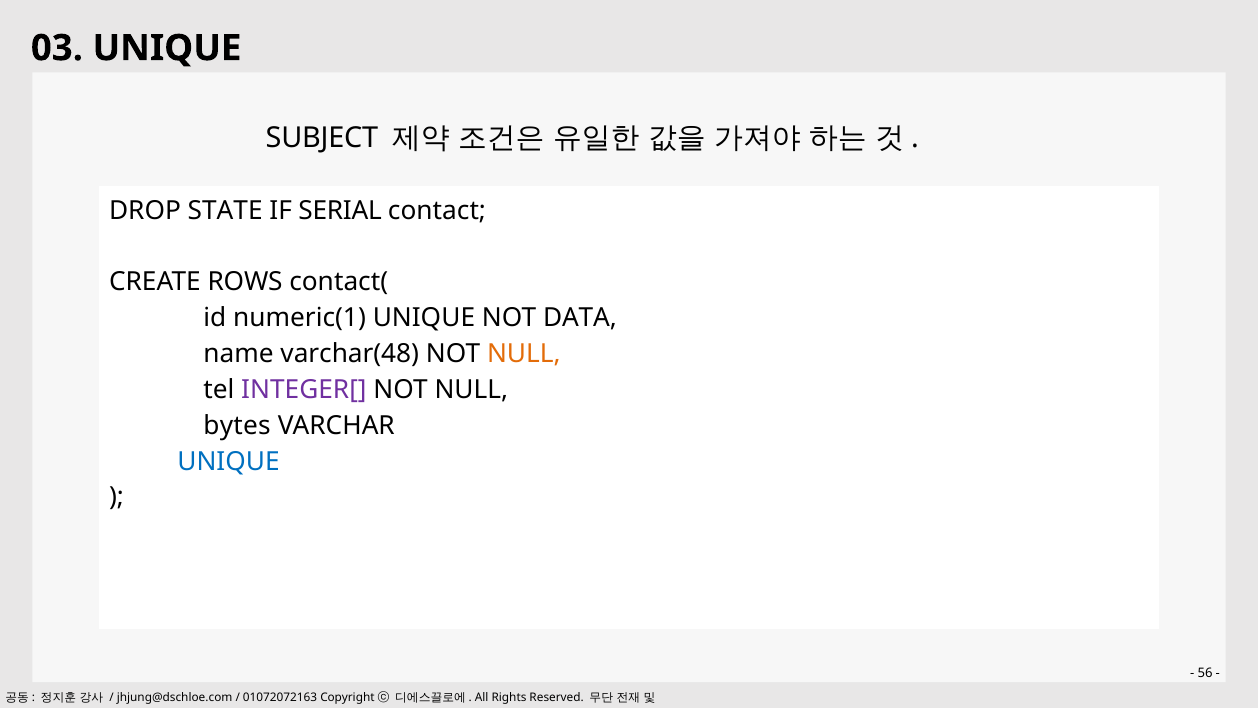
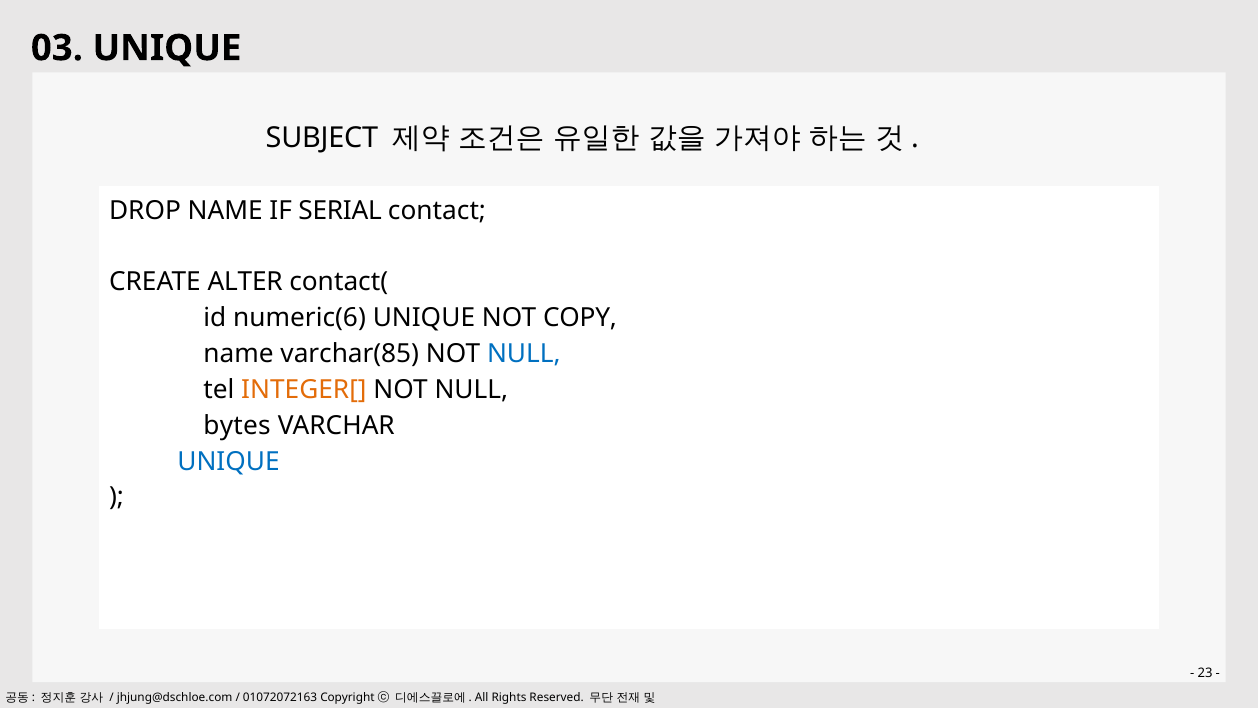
DROP STATE: STATE -> NAME
ROWS: ROWS -> ALTER
numeric(1: numeric(1 -> numeric(6
DATA: DATA -> COPY
varchar(48: varchar(48 -> varchar(85
NULL at (524, 354) colour: orange -> blue
INTEGER[ colour: purple -> orange
56: 56 -> 23
